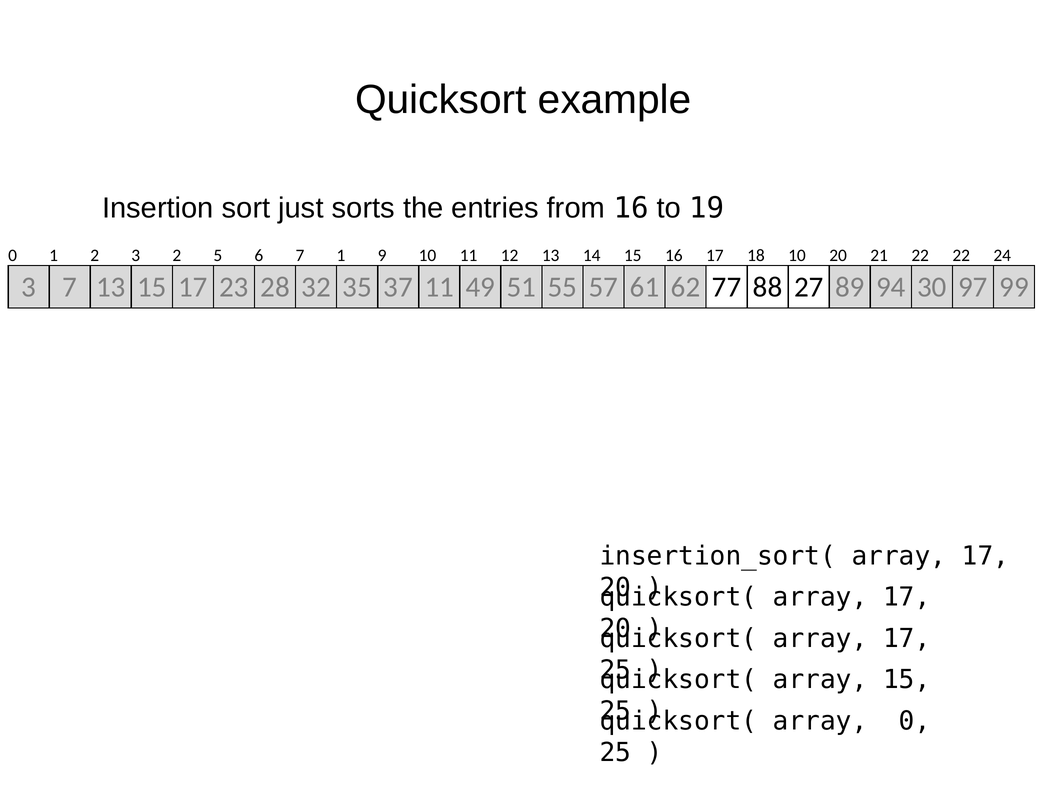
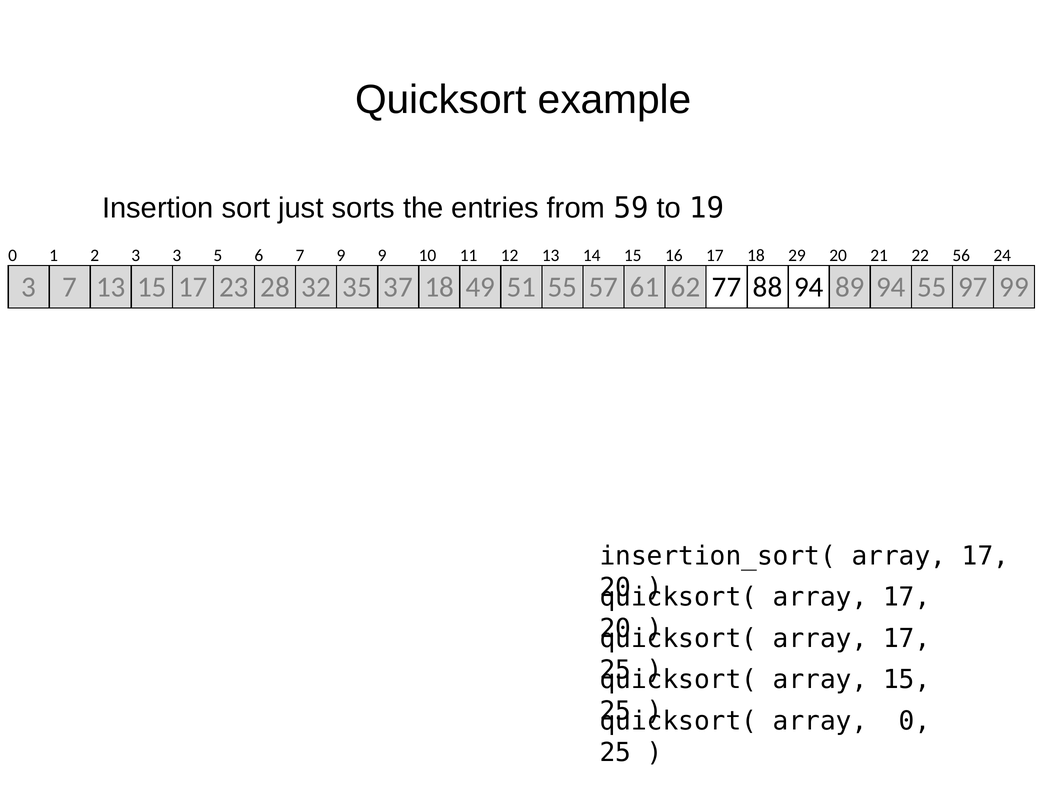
from 16: 16 -> 59
3 2: 2 -> 3
7 1: 1 -> 9
18 10: 10 -> 29
22 22: 22 -> 56
37 11: 11 -> 18
88 27: 27 -> 94
94 30: 30 -> 55
